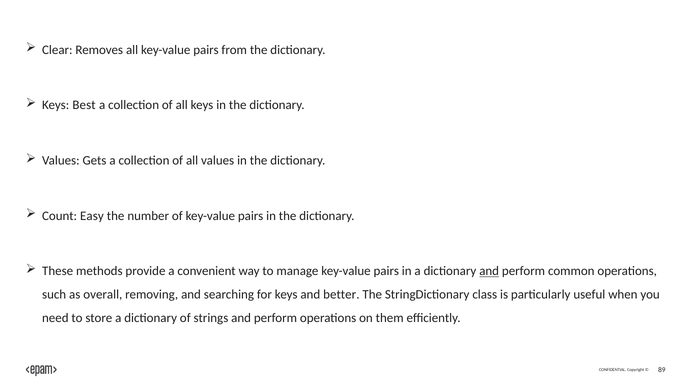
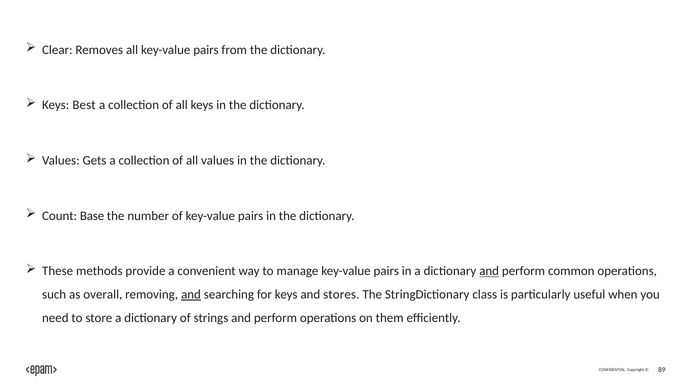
Easy: Easy -> Base
and at (191, 294) underline: none -> present
better: better -> stores
